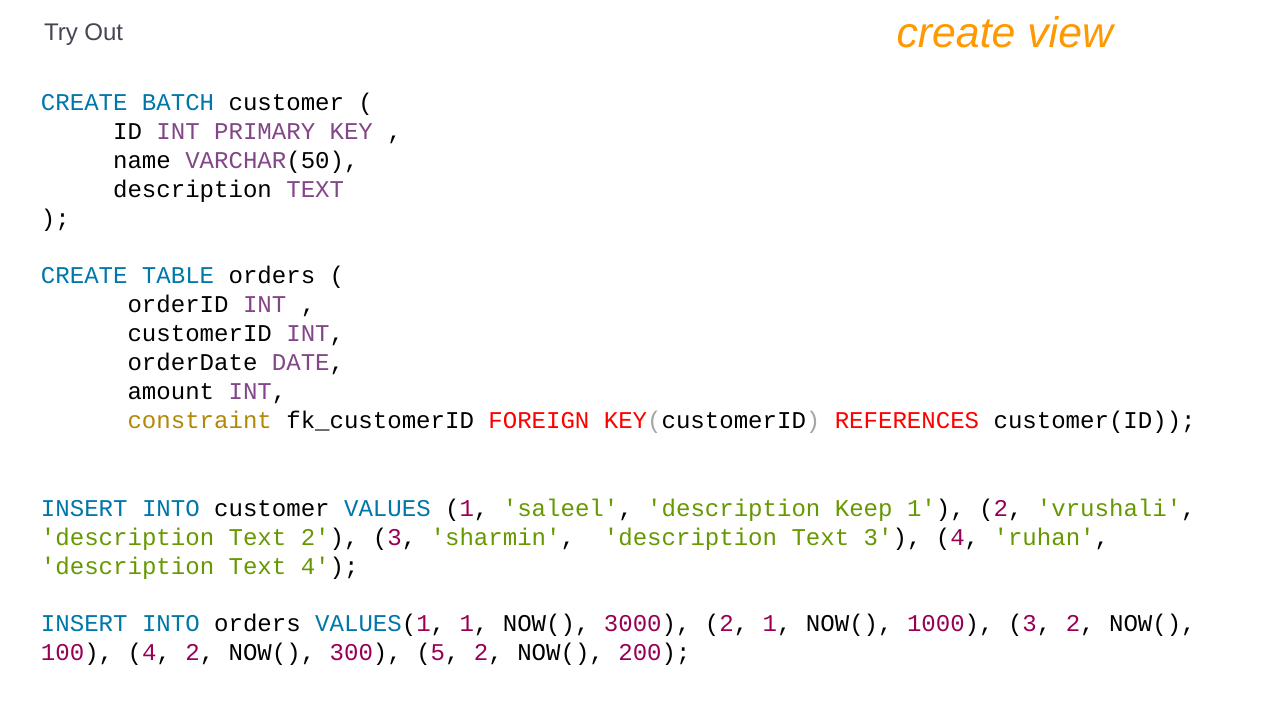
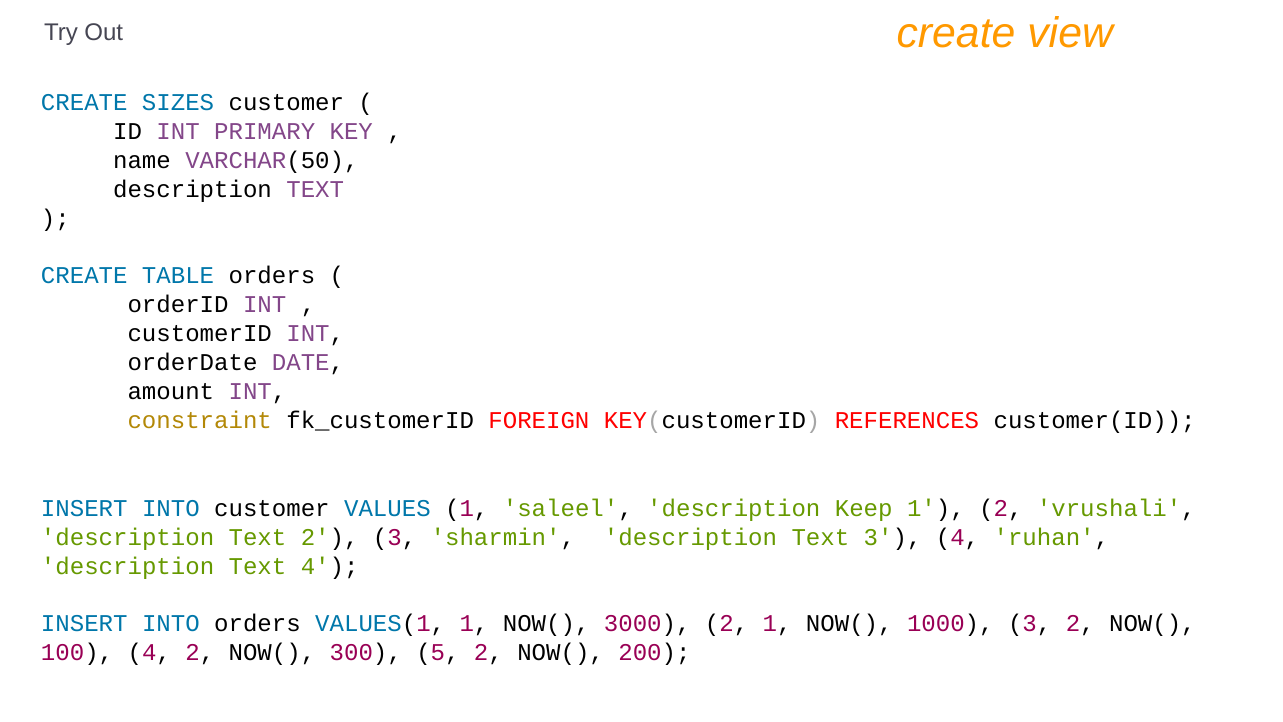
BATCH: BATCH -> SIZES
